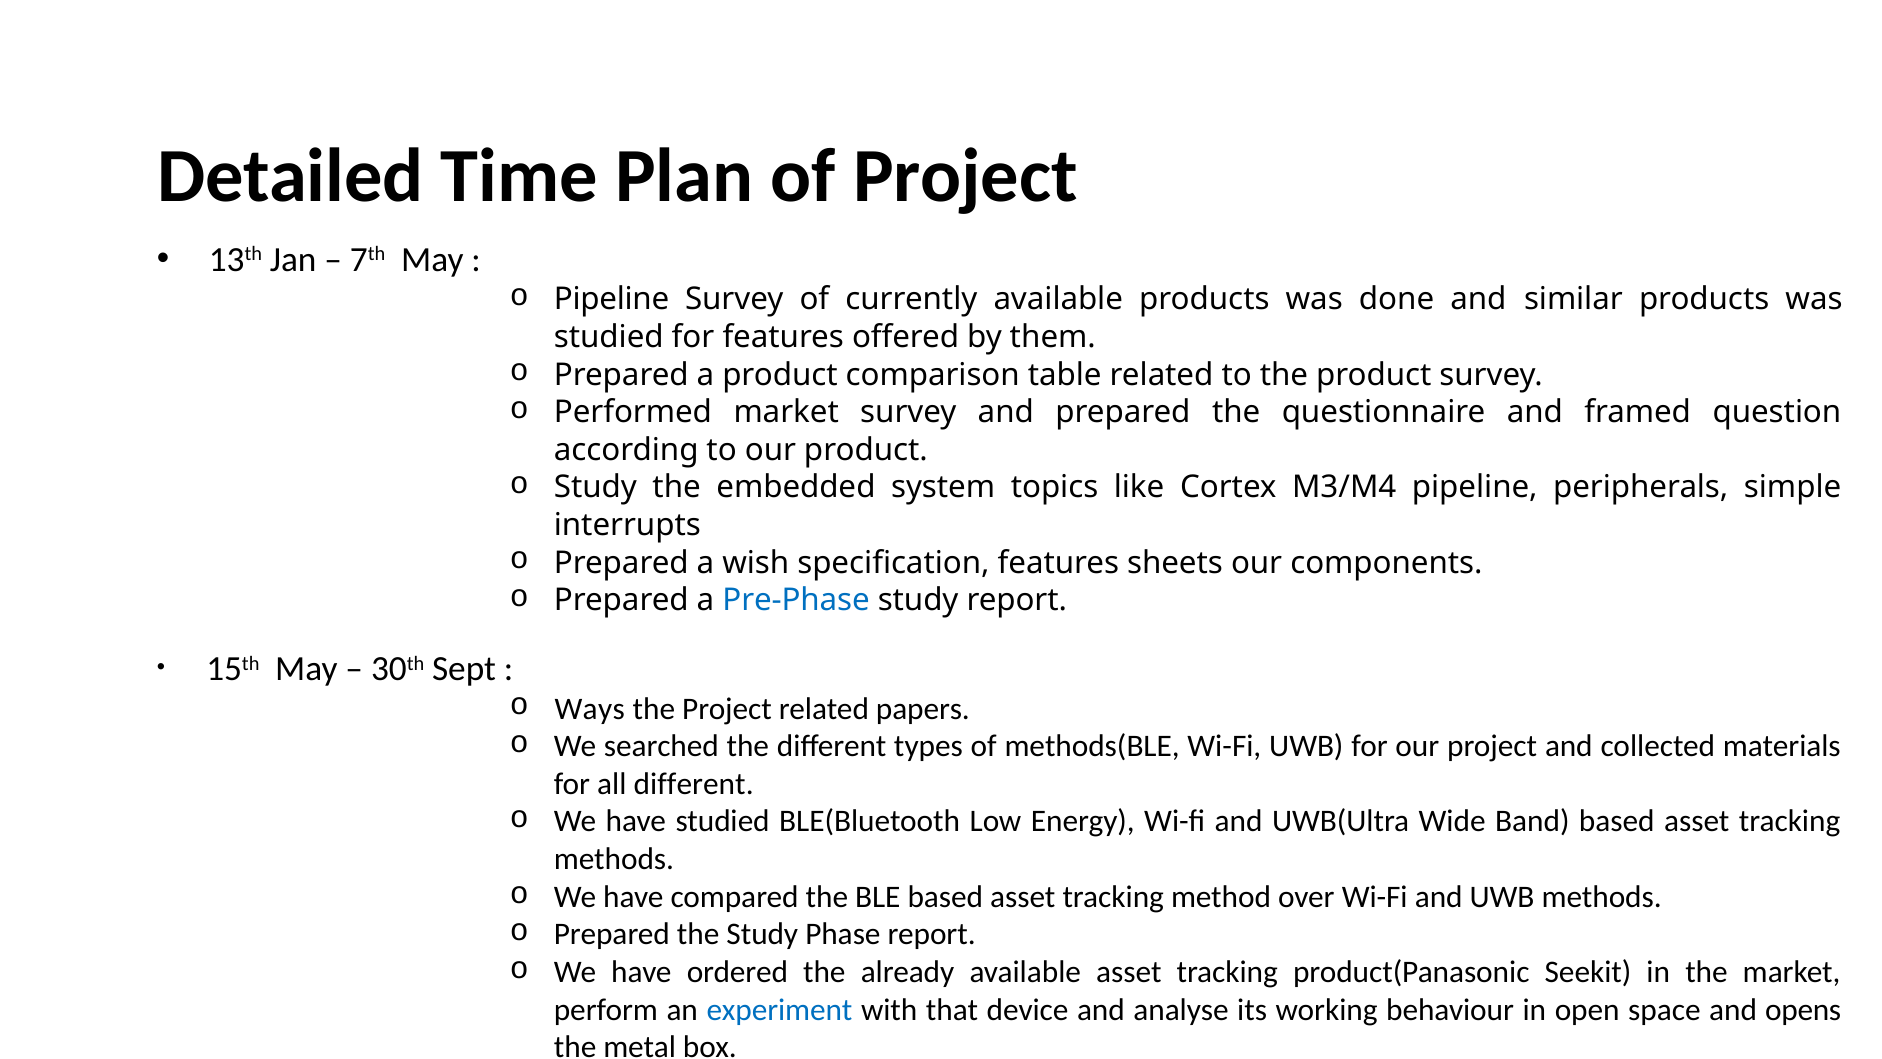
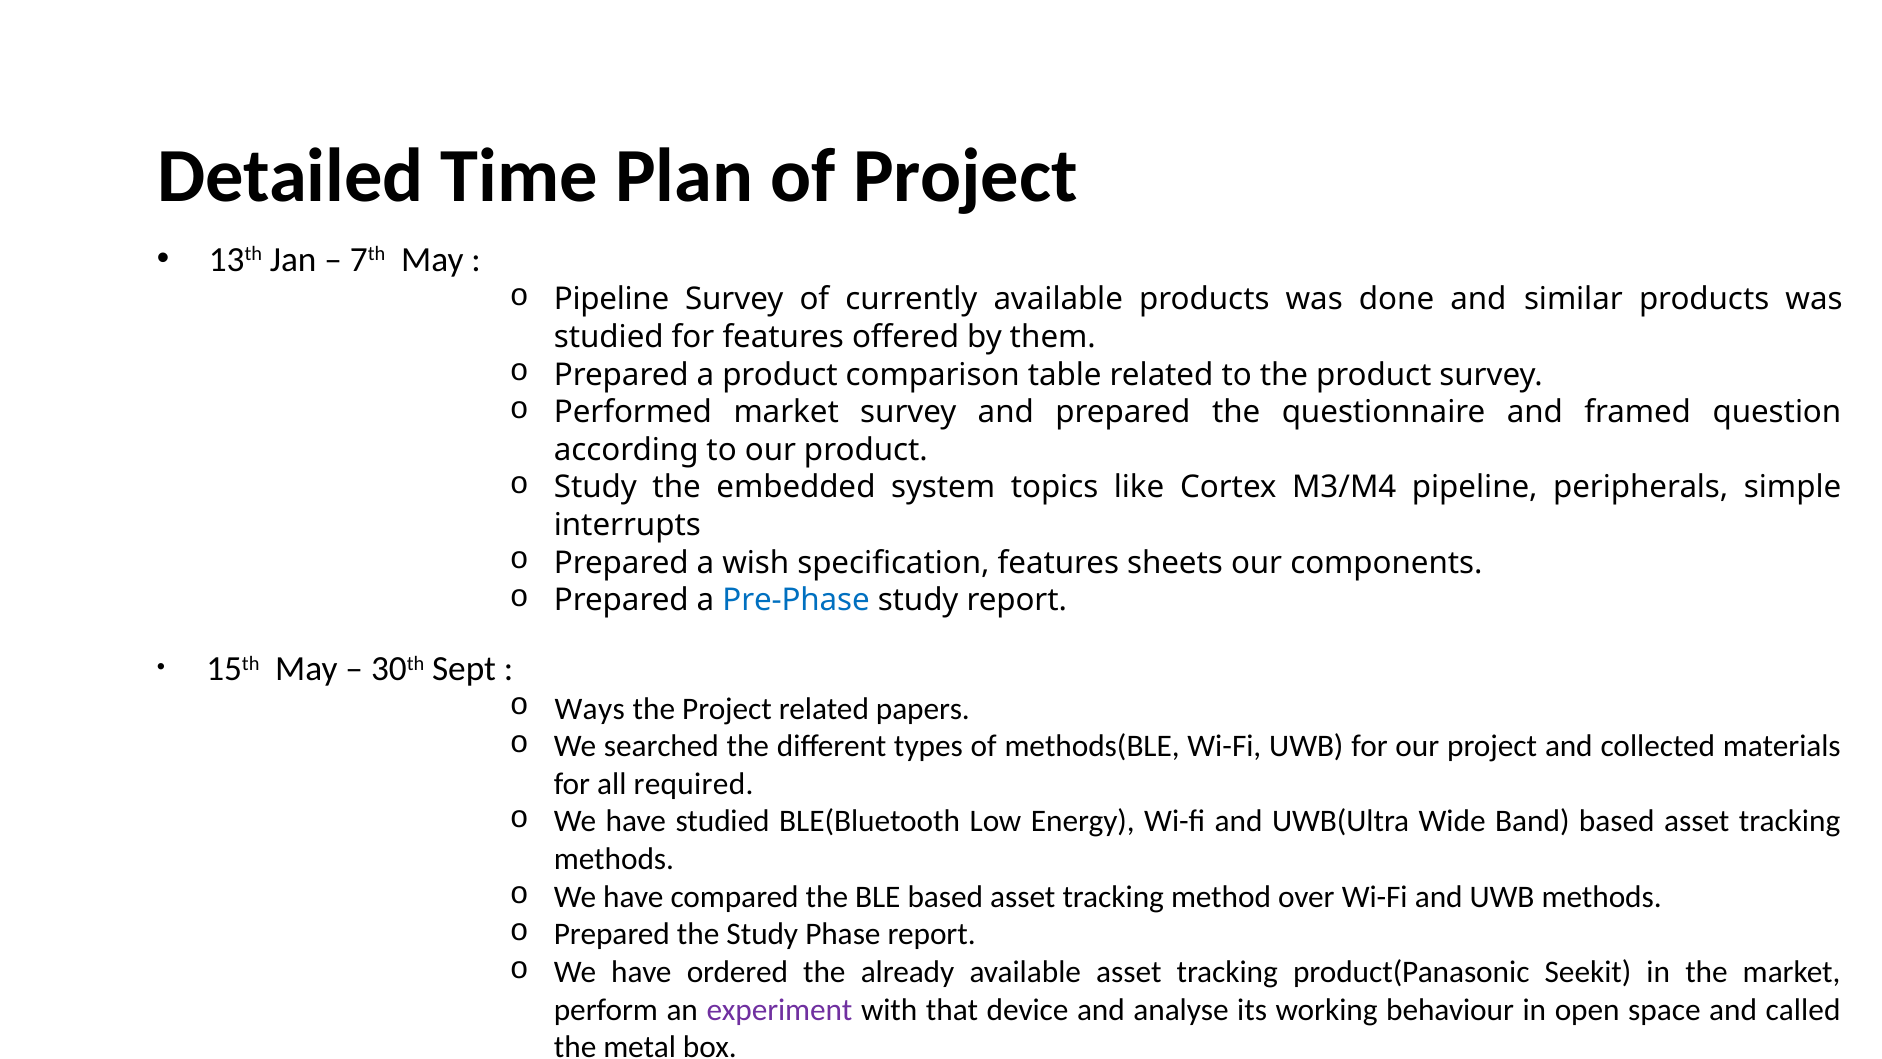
all different: different -> required
experiment colour: blue -> purple
opens: opens -> called
